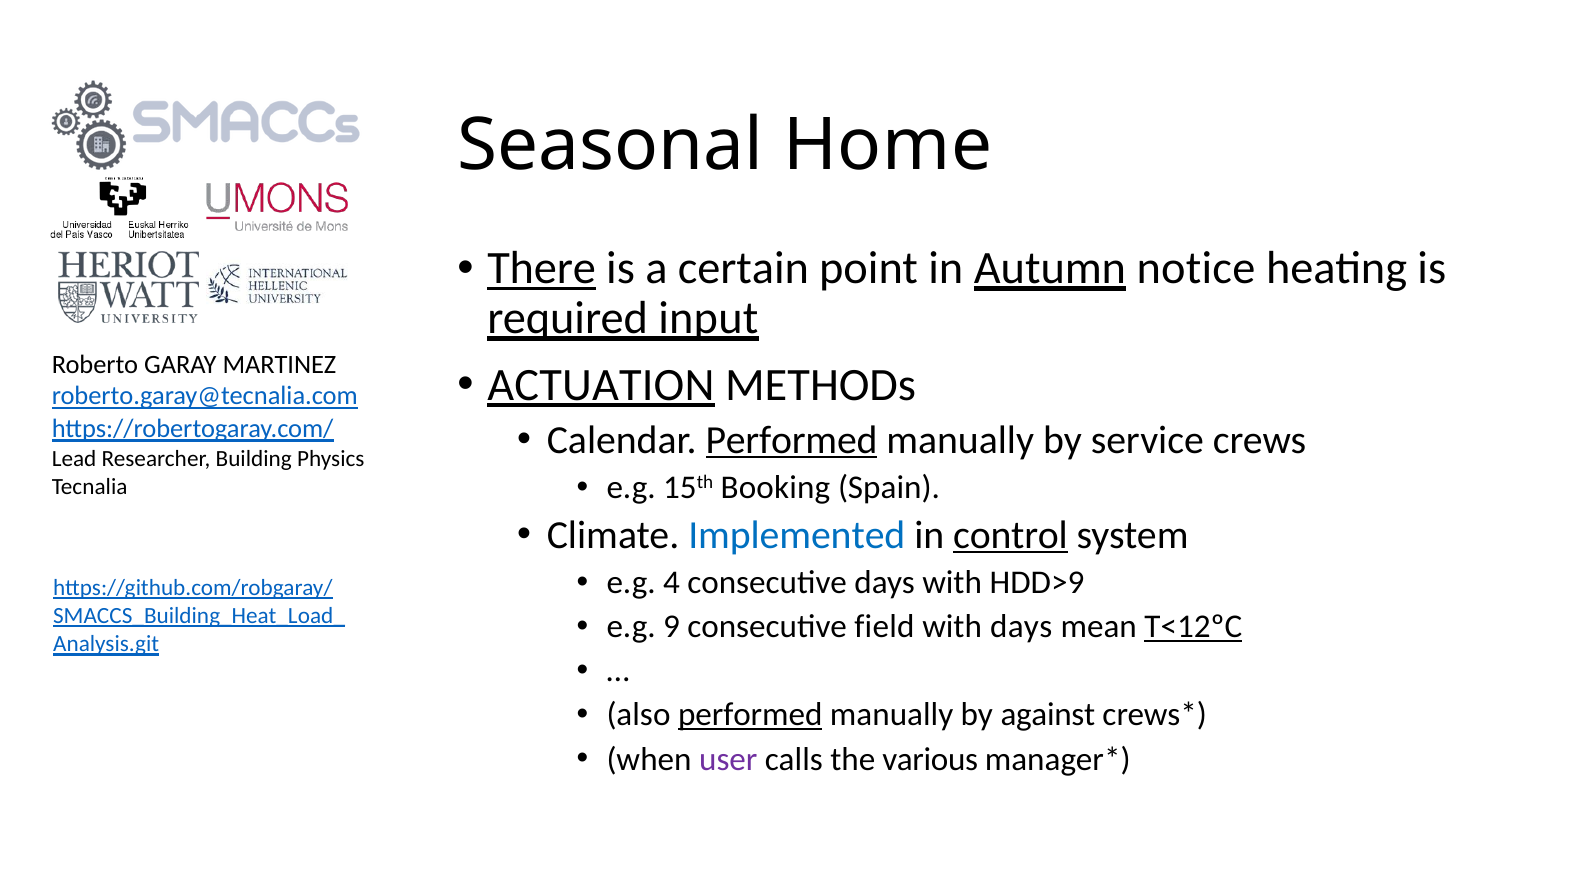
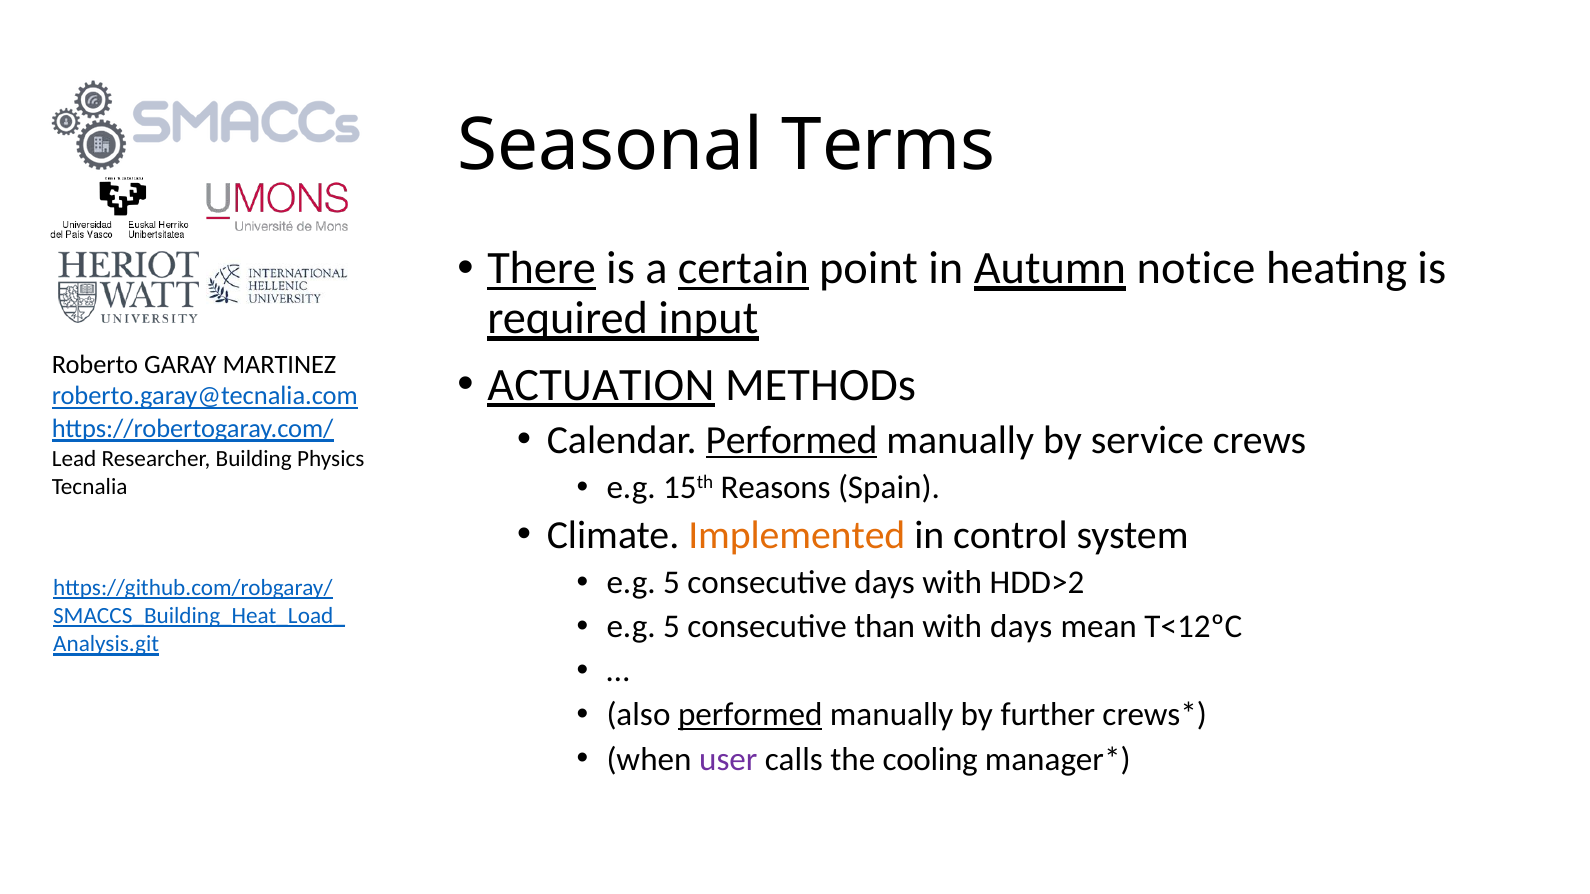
Home: Home -> Terms
certain underline: none -> present
Booking: Booking -> Reasons
Implemented colour: blue -> orange
control underline: present -> none
4 at (672, 583): 4 -> 5
HDD>9: HDD>9 -> HDD>2
9 at (672, 627): 9 -> 5
field: field -> than
T<12ºC underline: present -> none
against: against -> further
various: various -> cooling
